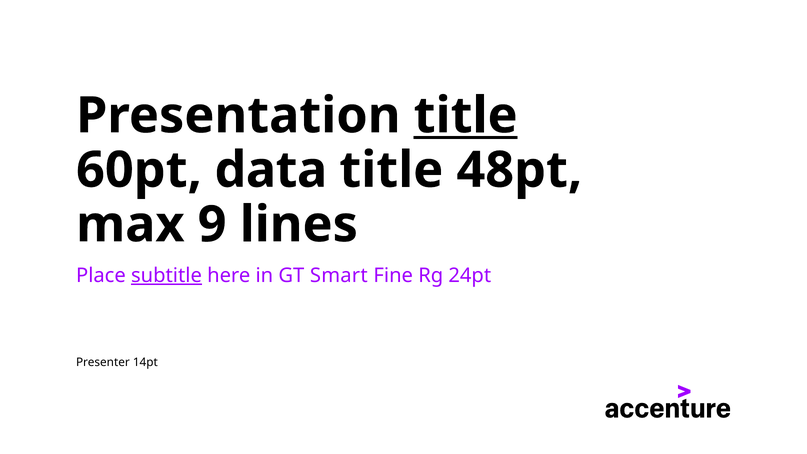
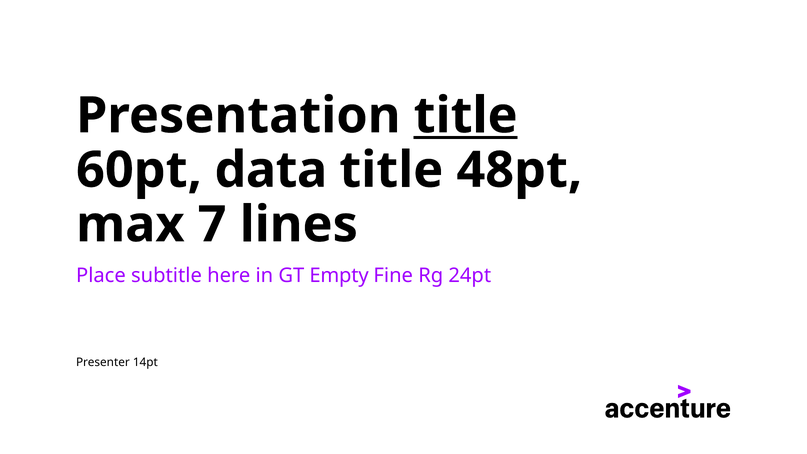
9: 9 -> 7
subtitle underline: present -> none
Smart: Smart -> Empty
